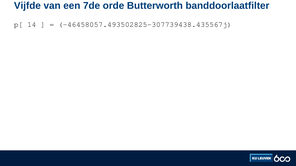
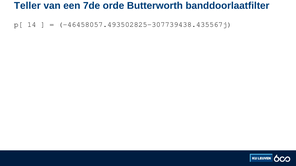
Vijfde: Vijfde -> Teller
